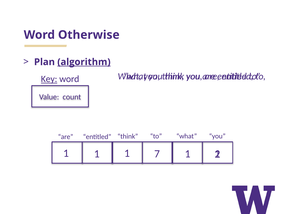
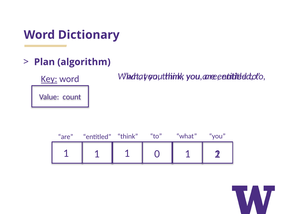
Otherwise: Otherwise -> Dictionary
algorithm underline: present -> none
7: 7 -> 0
